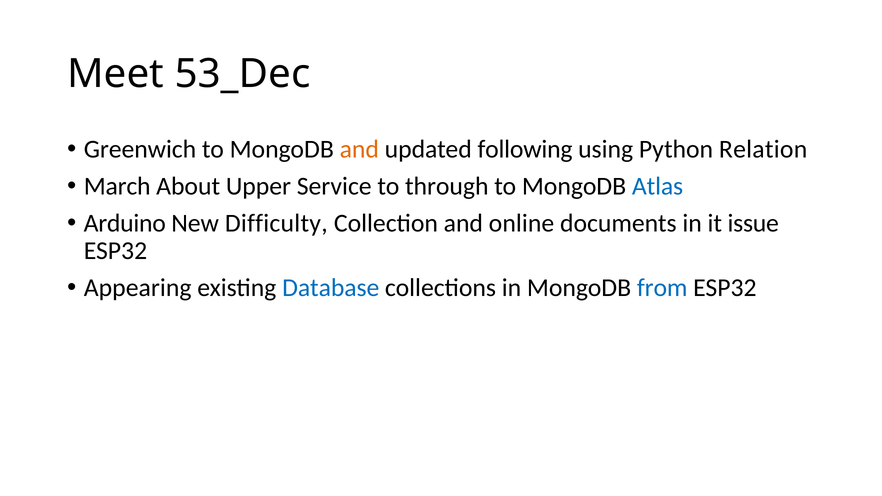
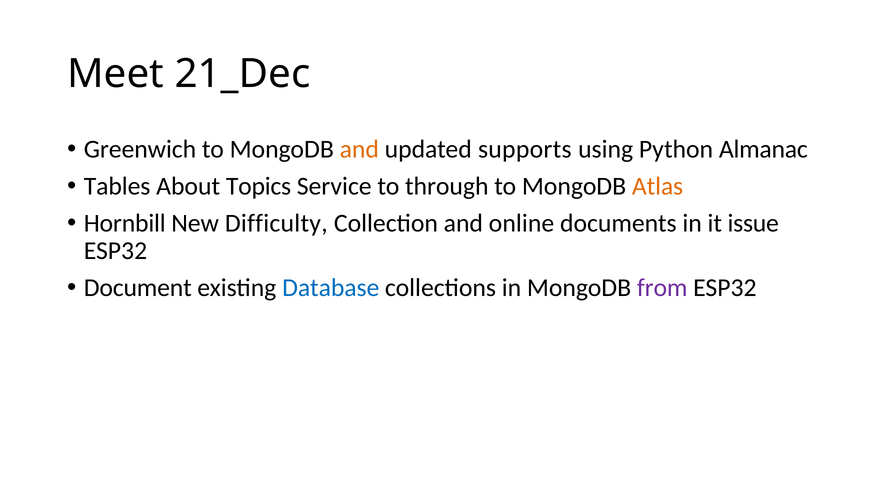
53_Dec: 53_Dec -> 21_Dec
following: following -> supports
Relation: Relation -> Almanac
March: March -> Tables
Upper: Upper -> Topics
Atlas colour: blue -> orange
Arduino: Arduino -> Hornbill
Appearing: Appearing -> Document
from colour: blue -> purple
